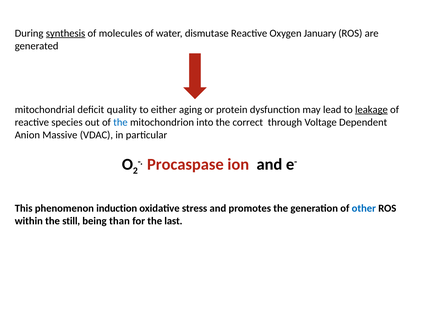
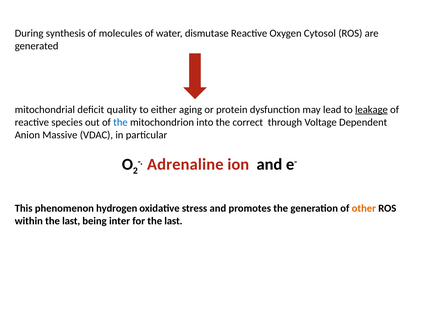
synthesis underline: present -> none
January: January -> Cytosol
Procaspase: Procaspase -> Adrenaline
induction: induction -> hydrogen
other colour: blue -> orange
within the still: still -> last
than: than -> inter
